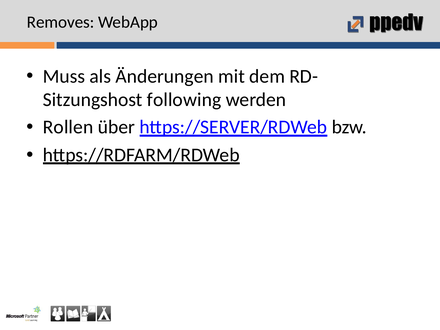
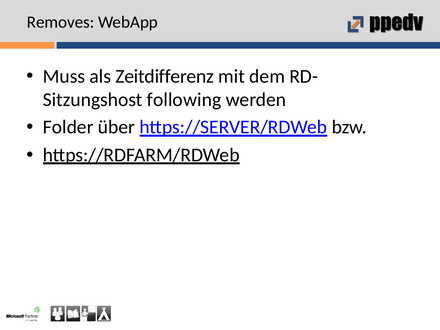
Änderungen: Änderungen -> Zeitdifferenz
Rollen: Rollen -> Folder
